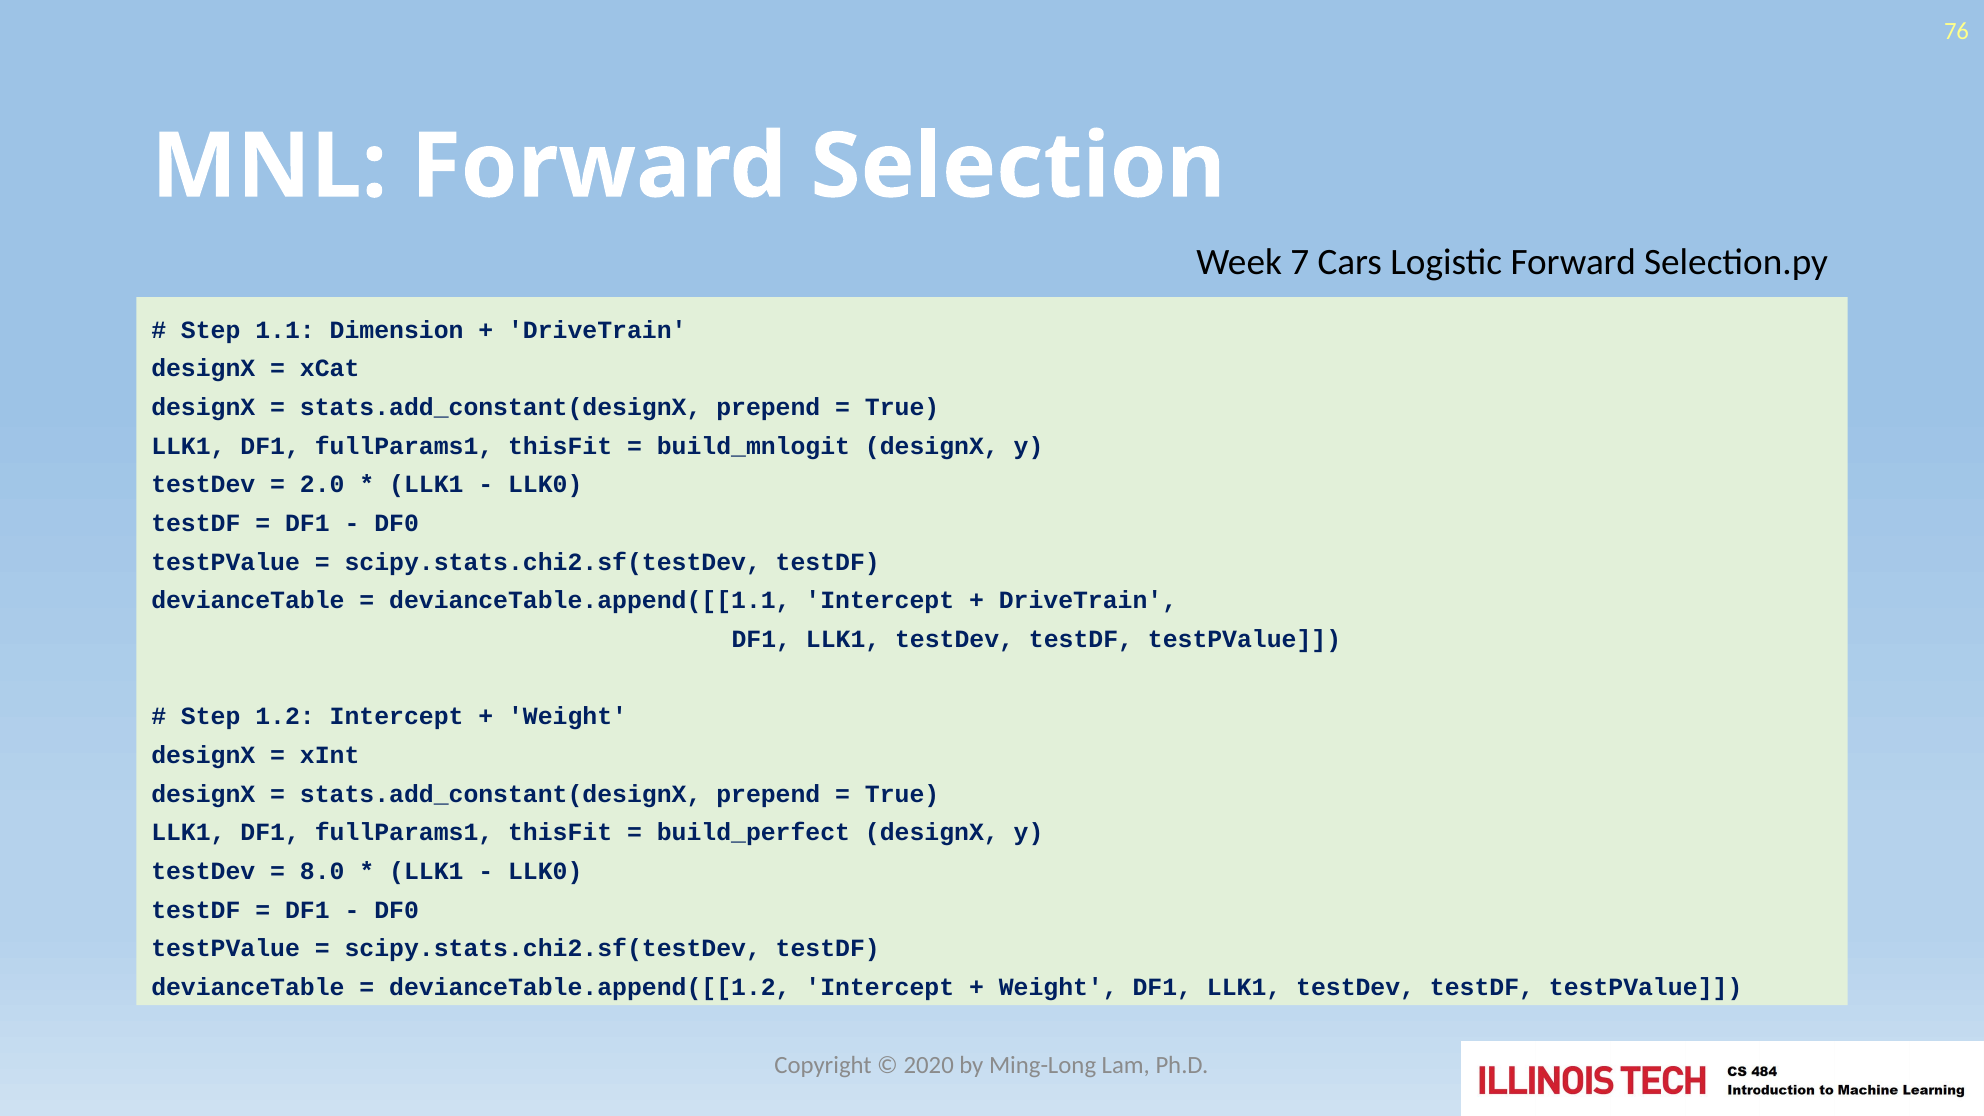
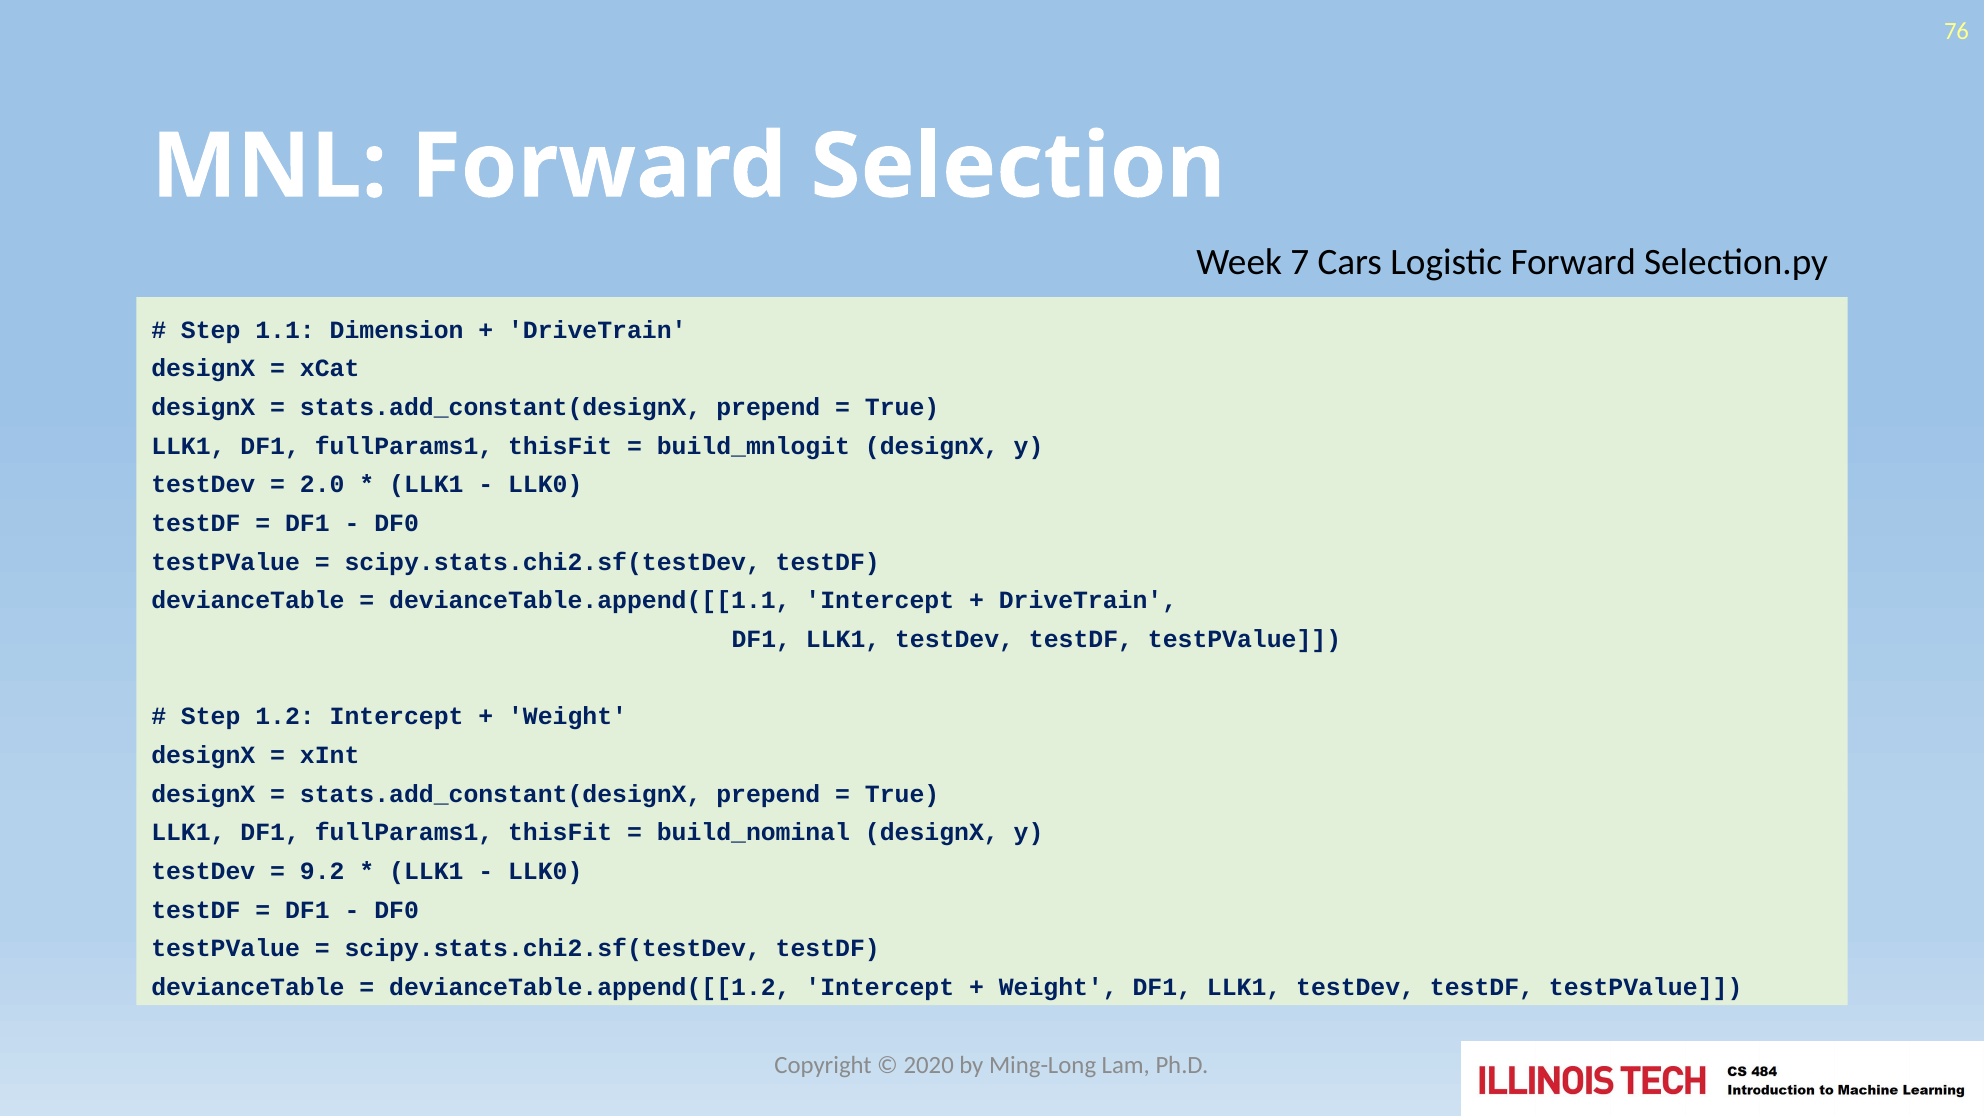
build_perfect: build_perfect -> build_nominal
8.0: 8.0 -> 9.2
